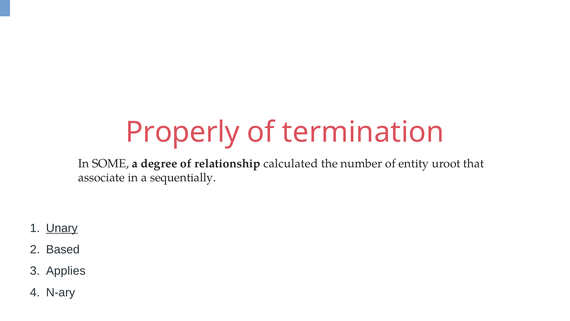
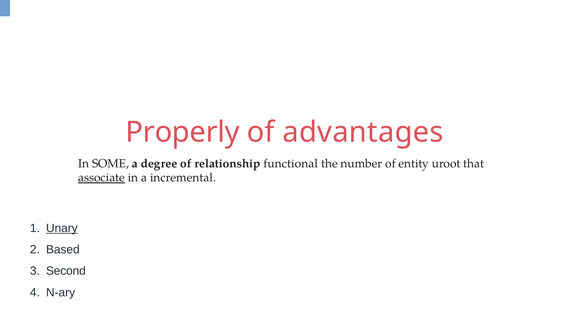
termination: termination -> advantages
calculated: calculated -> functional
associate underline: none -> present
sequentially: sequentially -> incremental
Applies: Applies -> Second
